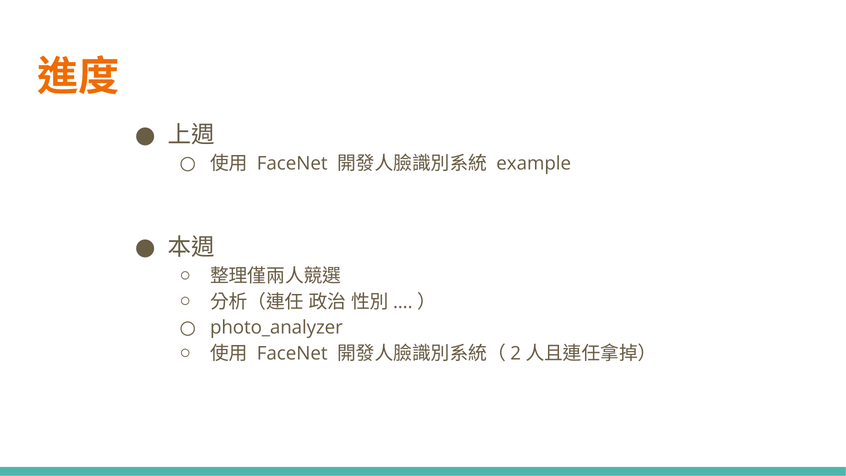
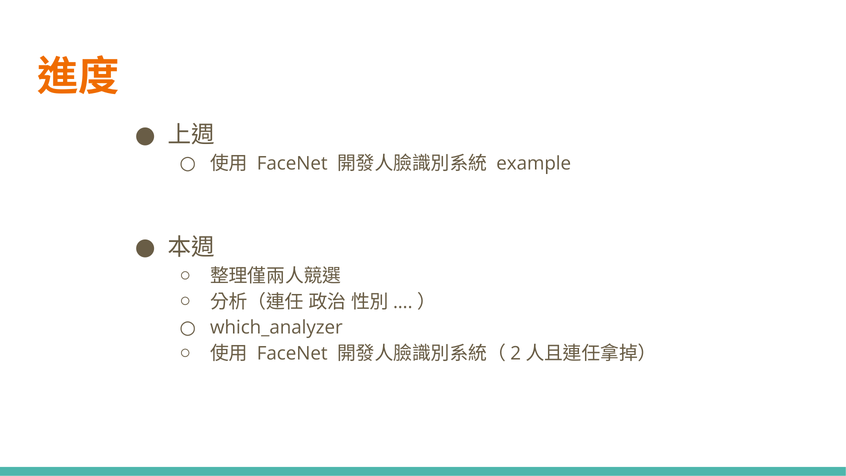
photo_analyzer: photo_analyzer -> which_analyzer
